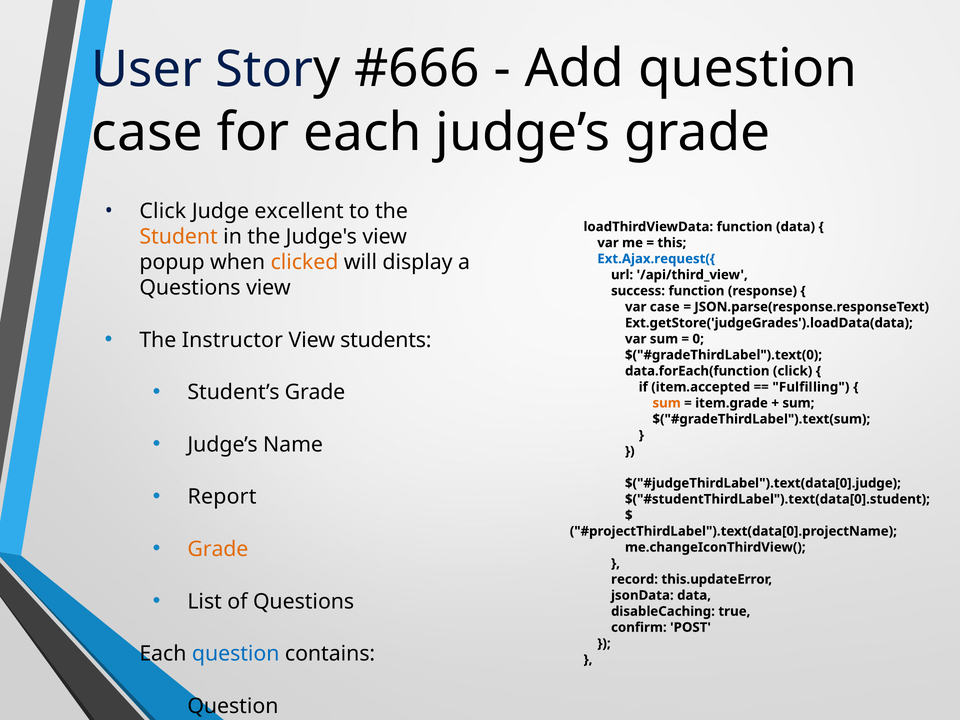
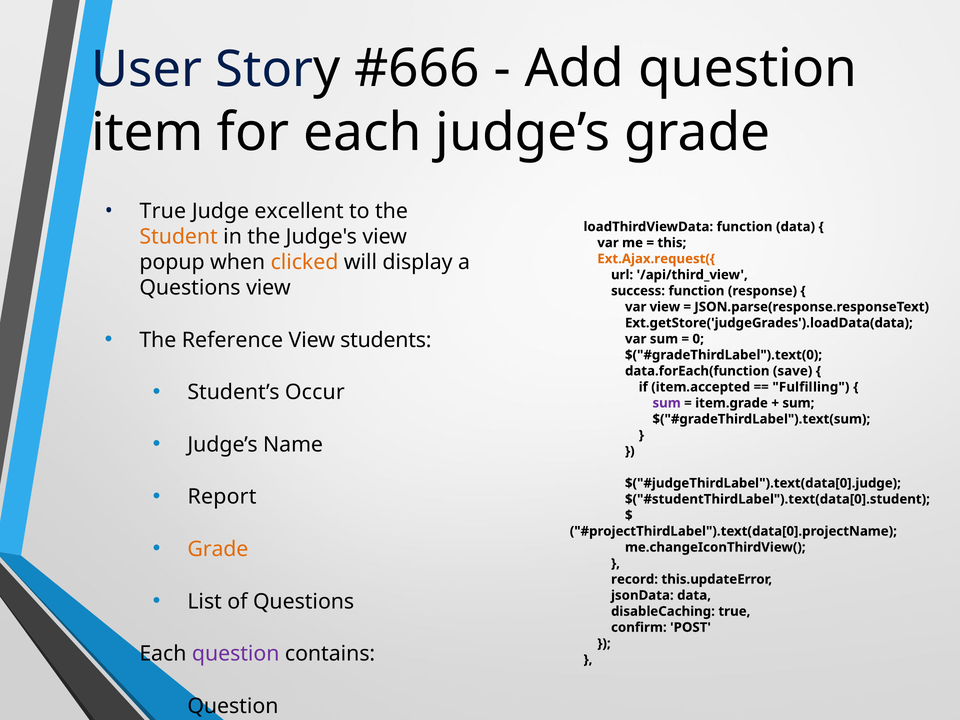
case at (147, 133): case -> item
Click at (163, 211): Click -> True
Ext.Ajax.request({ colour: blue -> orange
var case: case -> view
Instructor: Instructor -> Reference
data.forEach(function click: click -> save
Student’s Grade: Grade -> Occur
sum at (667, 403) colour: orange -> purple
question at (236, 654) colour: blue -> purple
